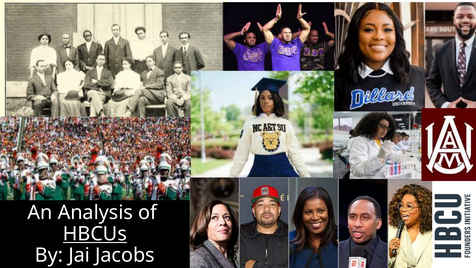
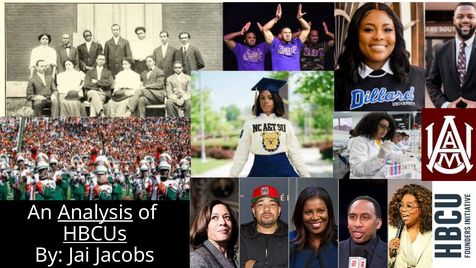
Analysis underline: none -> present
